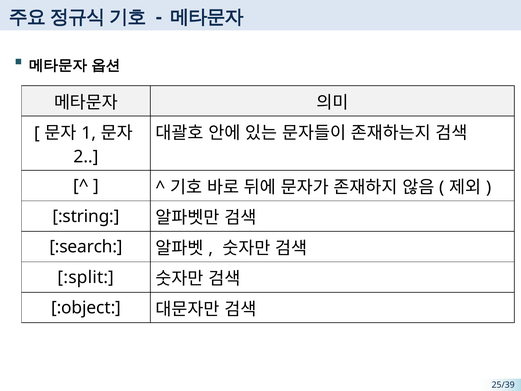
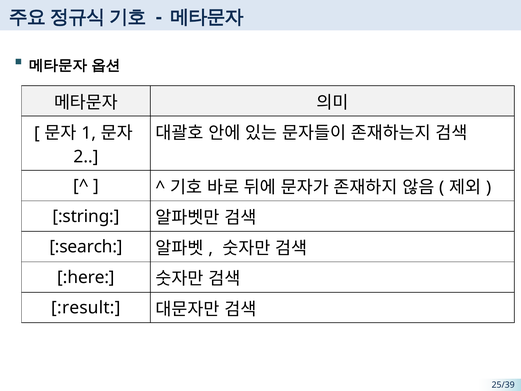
:split: :split -> :here
:object: :object -> :result
